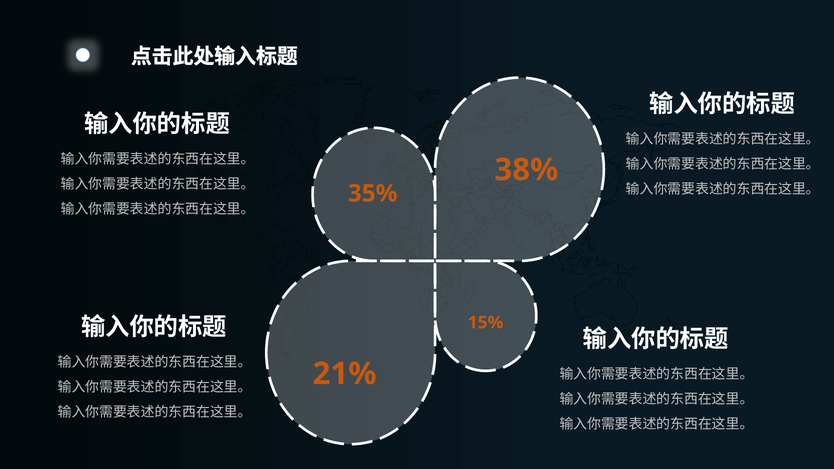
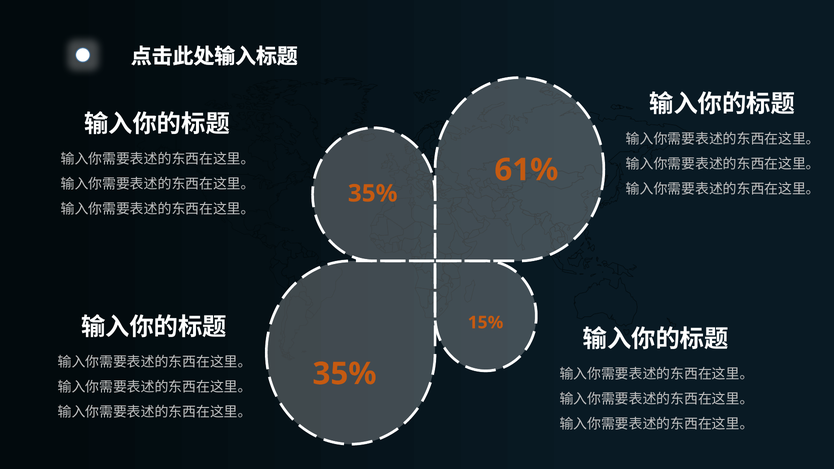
38%: 38% -> 61%
21% at (345, 374): 21% -> 35%
